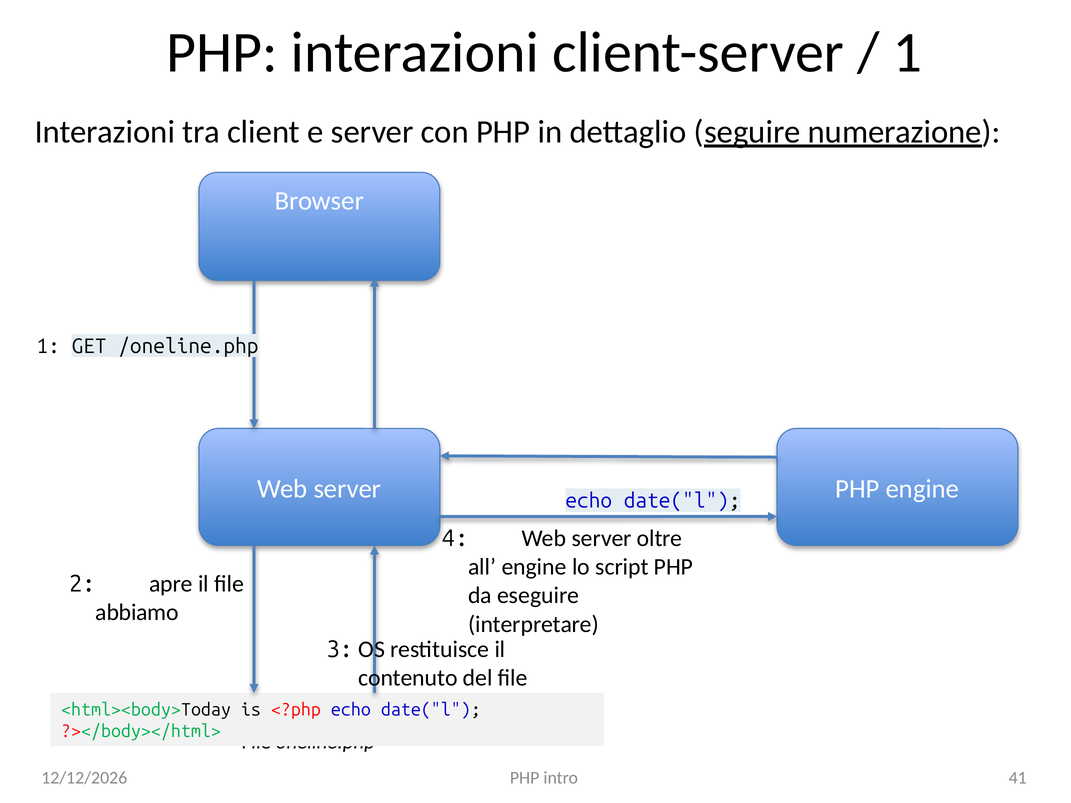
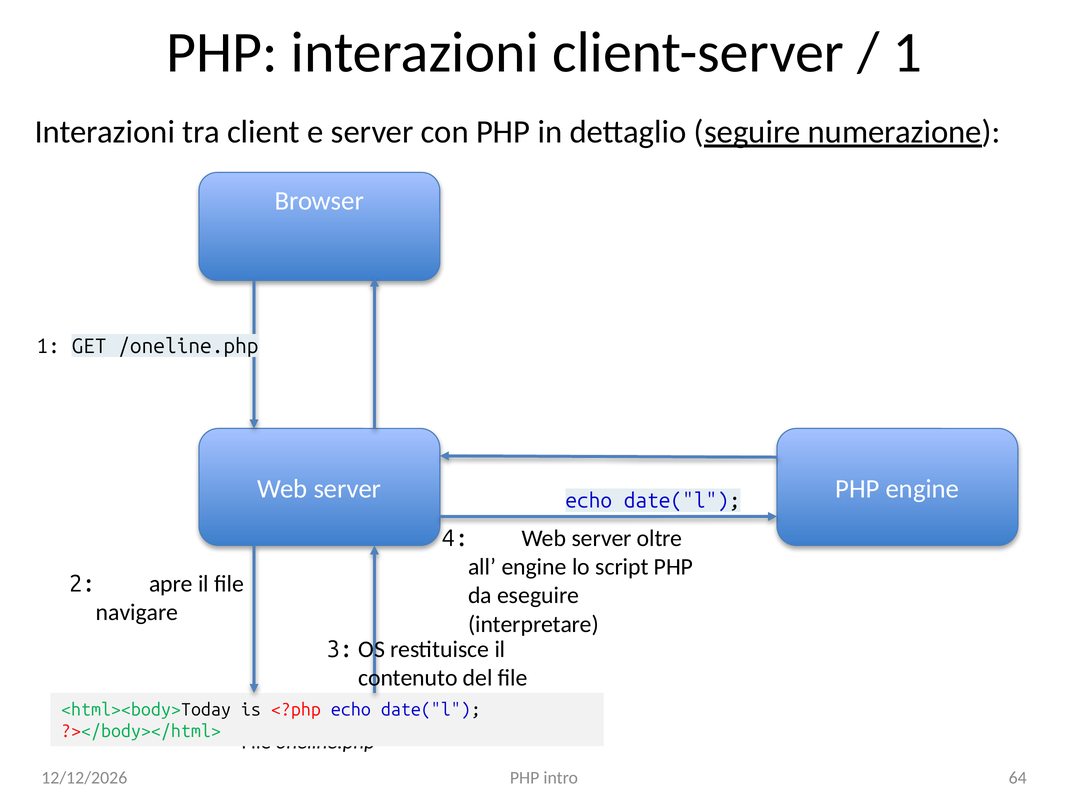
abbiamo: abbiamo -> navigare
41: 41 -> 64
